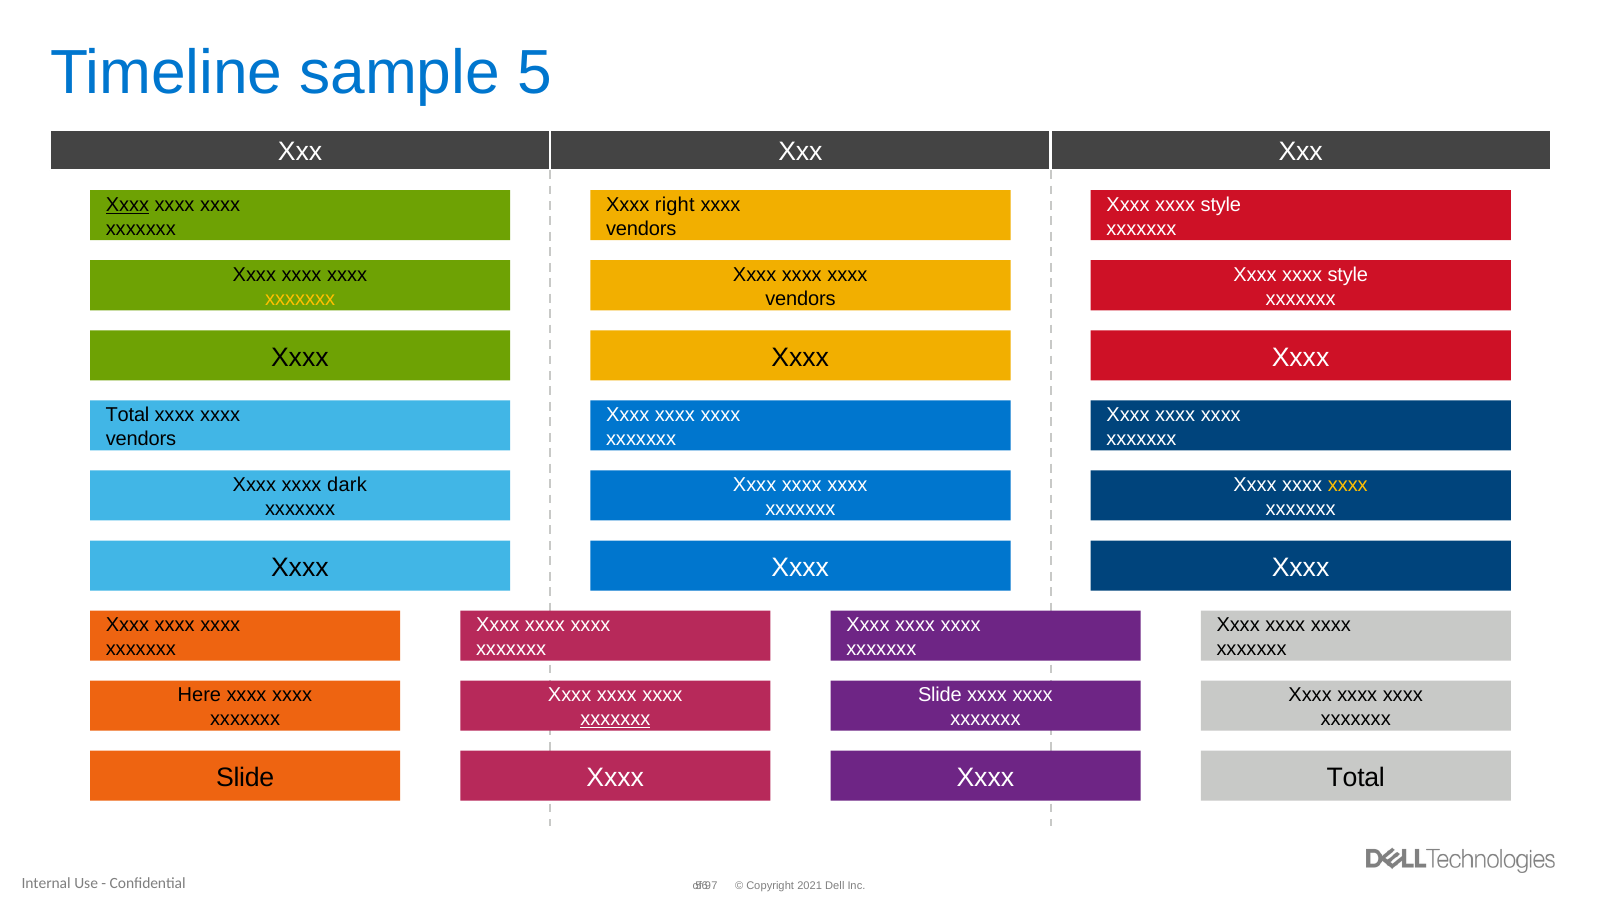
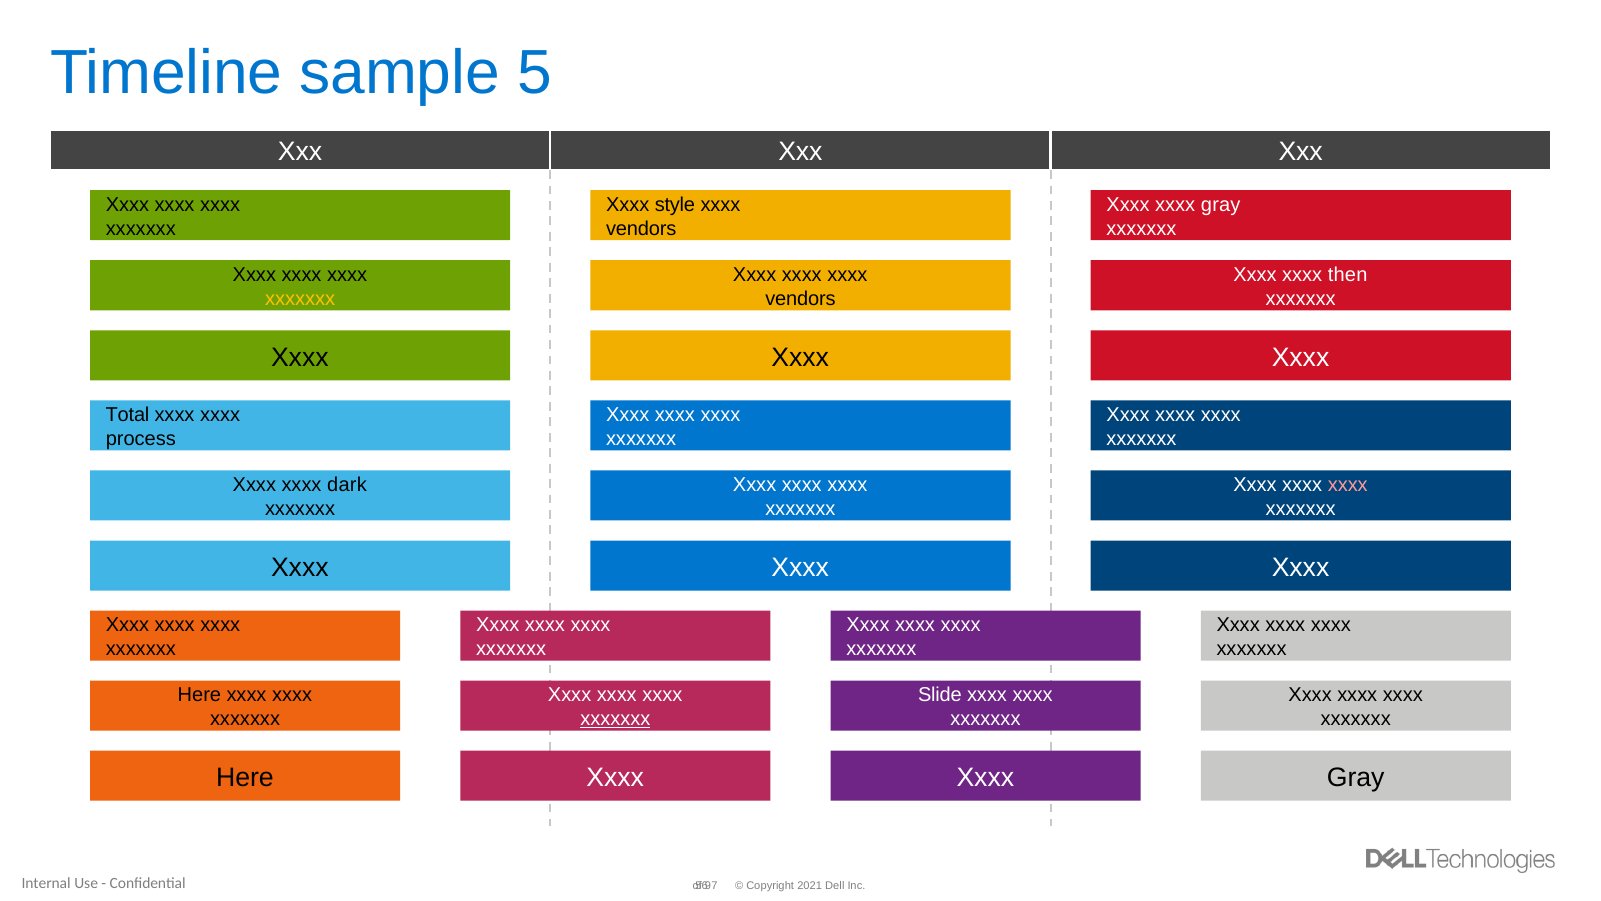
Xxxx at (127, 204) underline: present -> none
right: right -> style
style at (1221, 204): style -> gray
style at (1348, 275): style -> then
vendors at (141, 439): vendors -> process
xxxx at (1348, 485) colour: yellow -> pink
Slide at (245, 777): Slide -> Here
Total at (1356, 777): Total -> Gray
